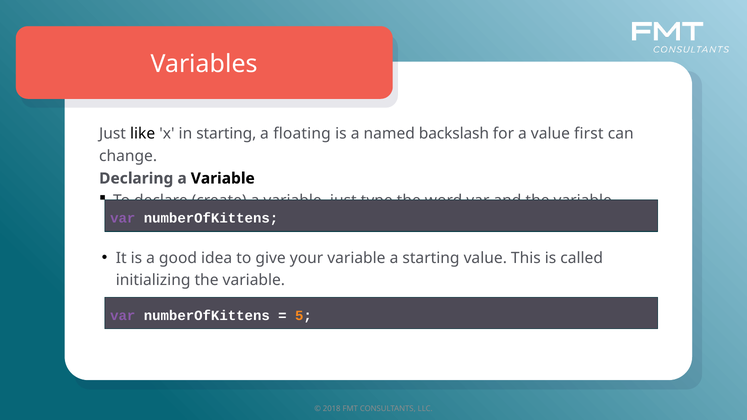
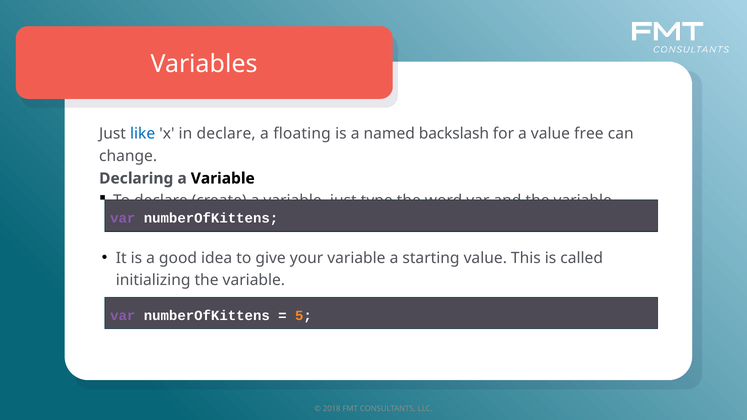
like colour: black -> blue
in starting: starting -> declare
first: first -> free
